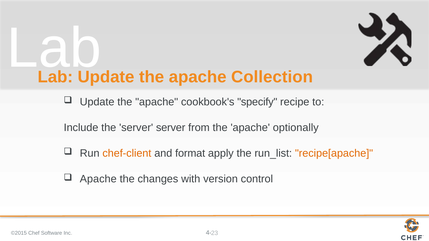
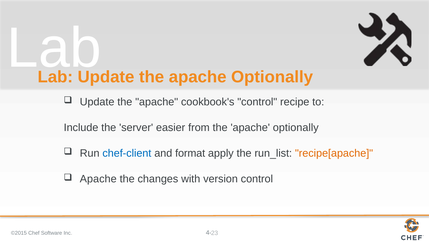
Update the apache Collection: Collection -> Optionally
cookbook's specify: specify -> control
server server: server -> easier
chef-client colour: orange -> blue
